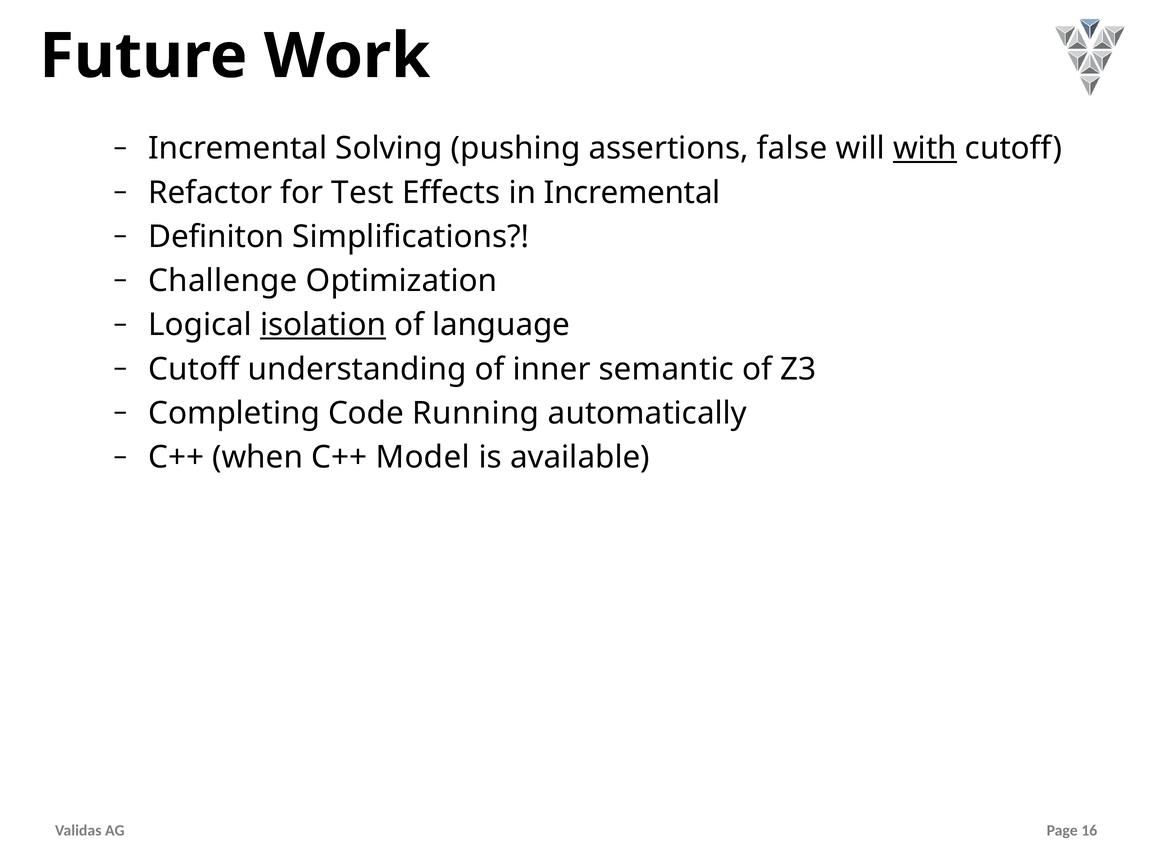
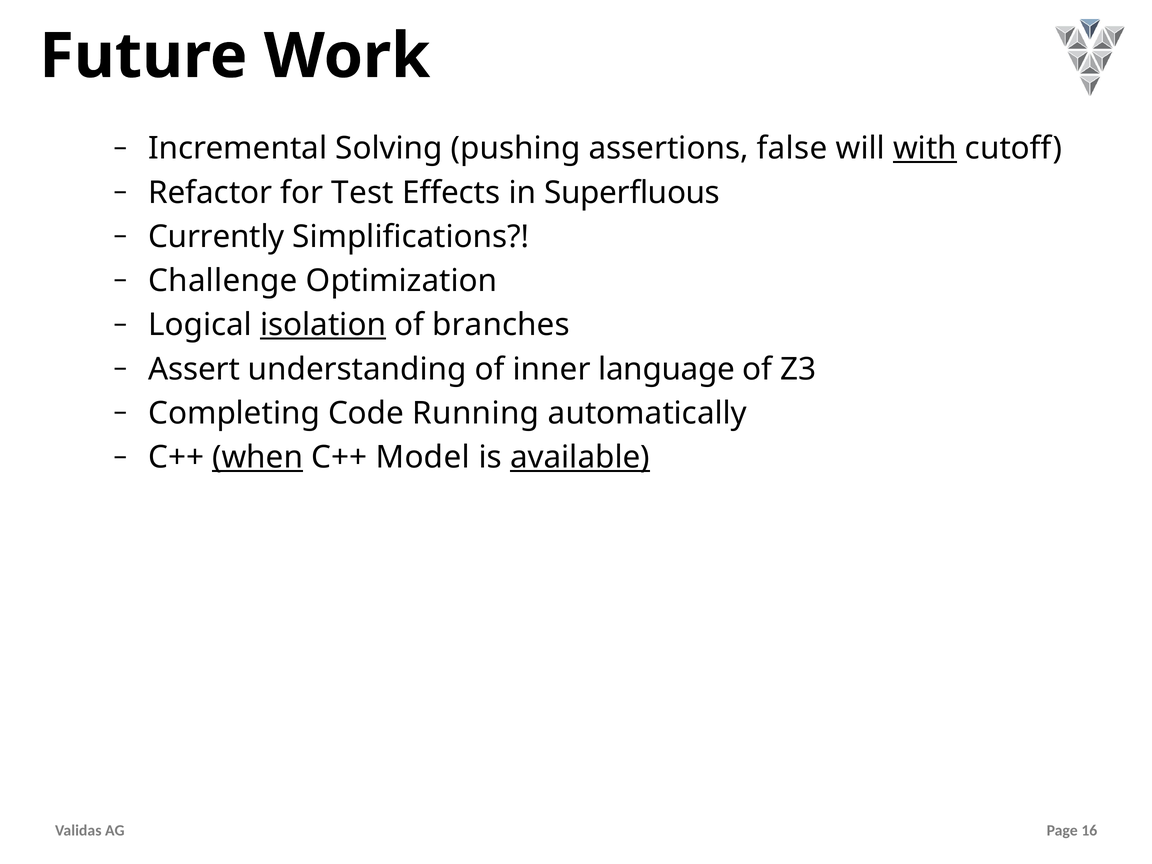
in Incremental: Incremental -> Superfluous
Definiton: Definiton -> Currently
language: language -> branches
Cutoff at (194, 369): Cutoff -> Assert
semantic: semantic -> language
when underline: none -> present
available underline: none -> present
